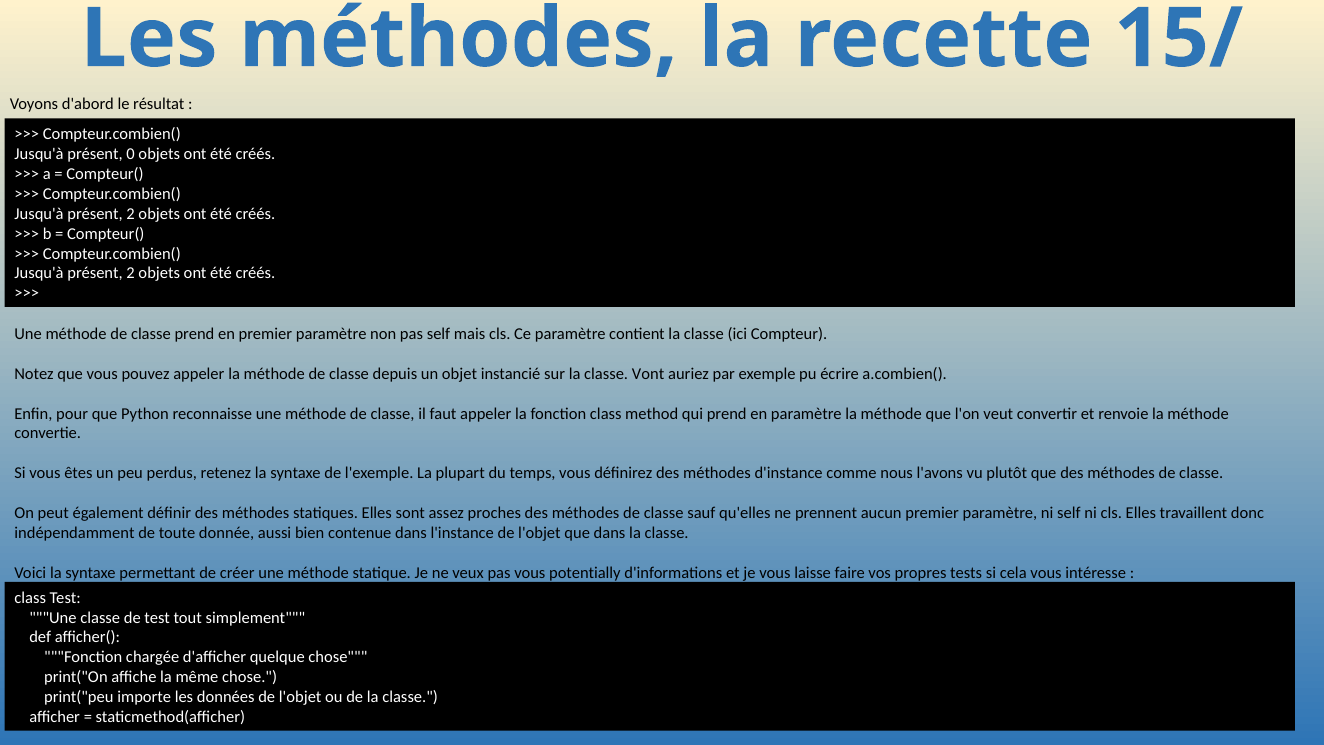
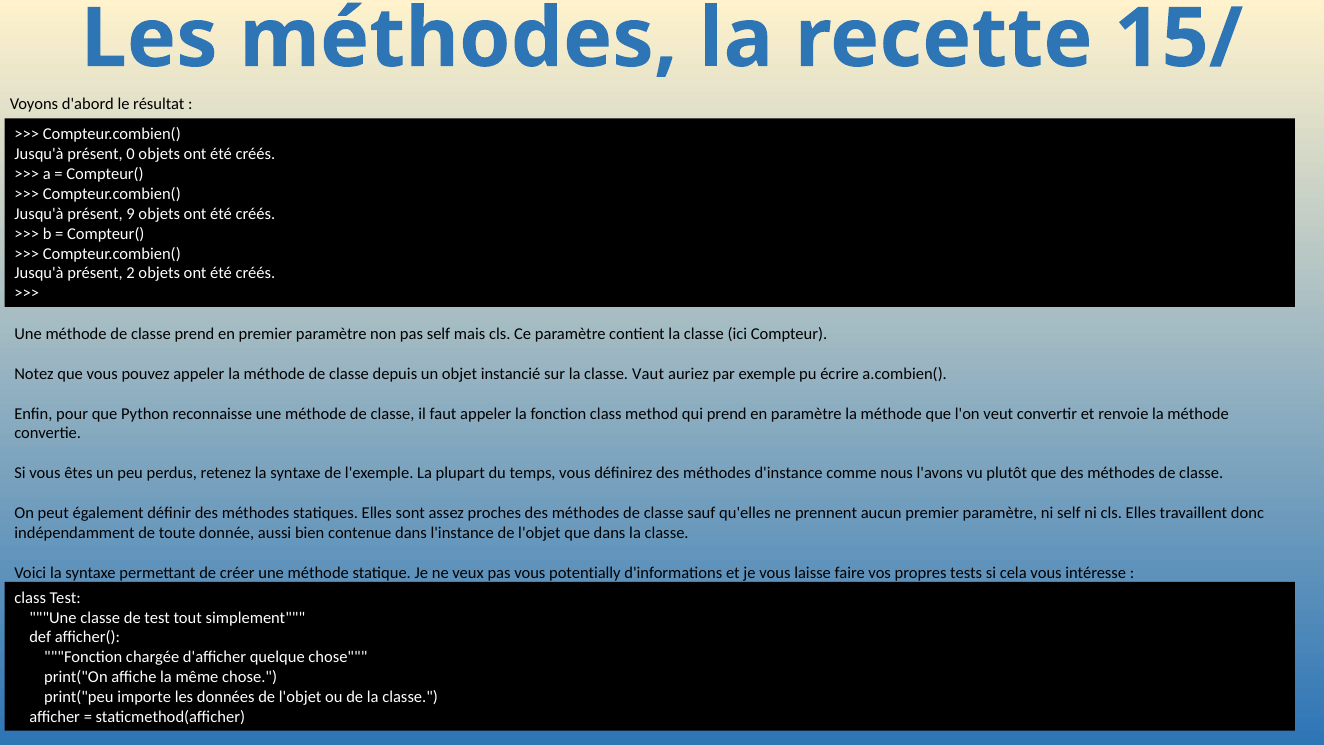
2 at (131, 214): 2 -> 9
Vont: Vont -> Vaut
